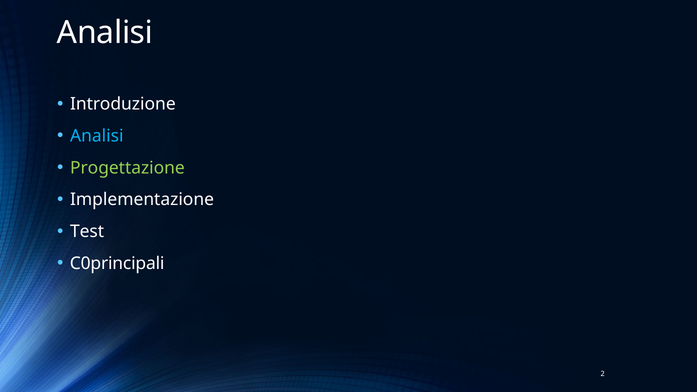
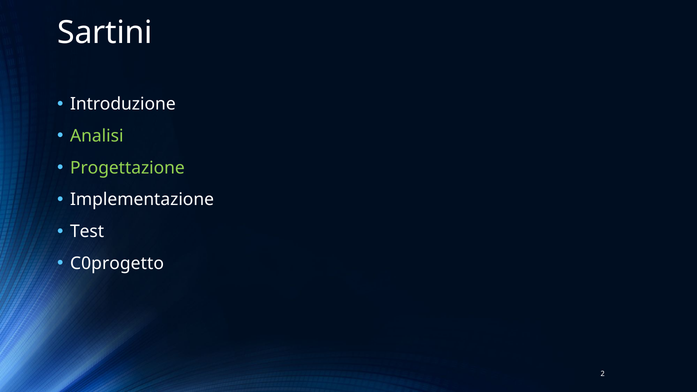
Analisi at (105, 33): Analisi -> Sartini
Analisi at (97, 136) colour: light blue -> light green
C0principali: C0principali -> C0progetto
